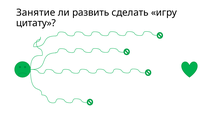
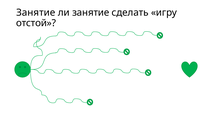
ли развить: развить -> занятие
цитату: цитату -> отстой
